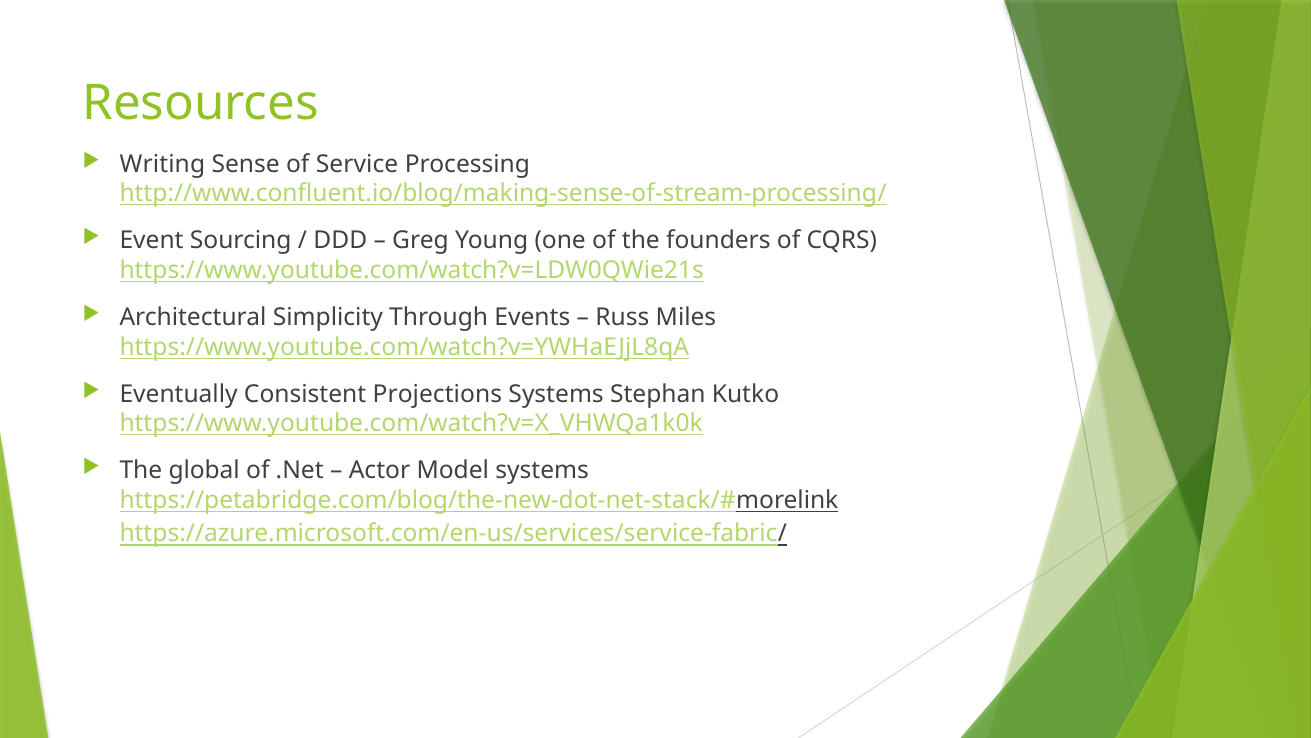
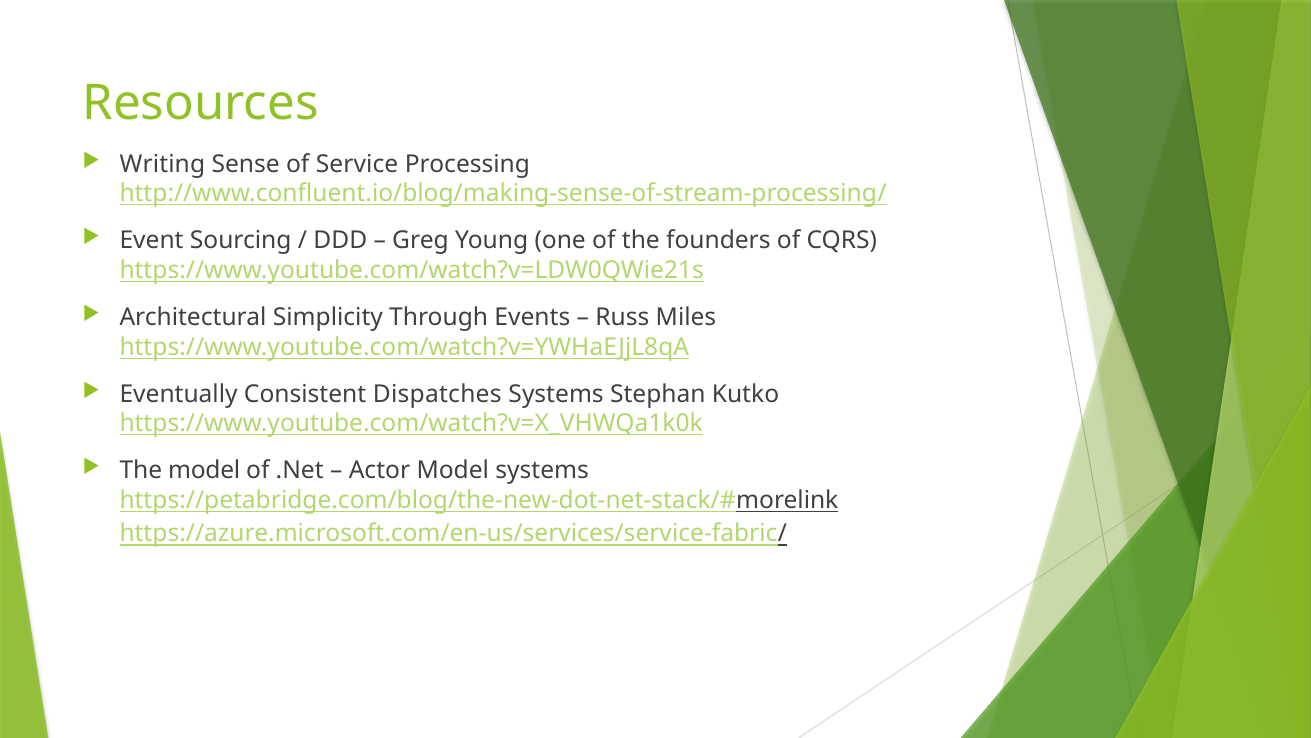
Projections: Projections -> Dispatches
The global: global -> model
